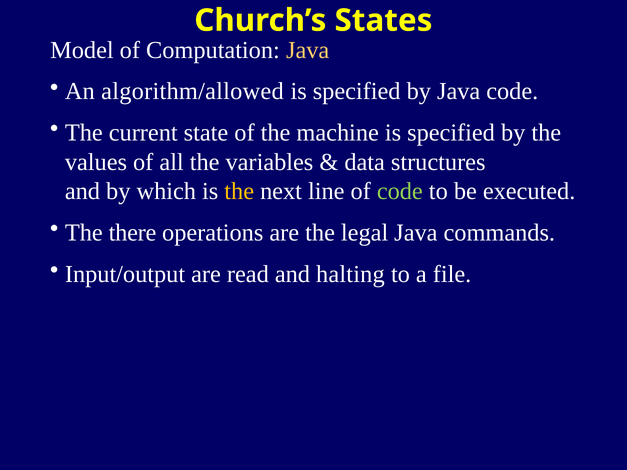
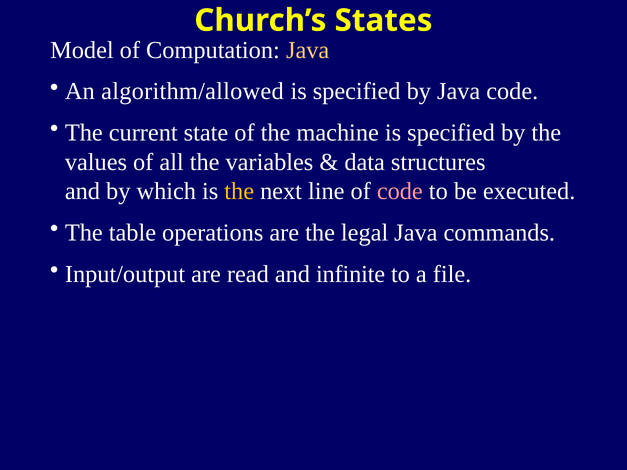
code at (400, 191) colour: light green -> pink
there: there -> table
halting: halting -> infinite
